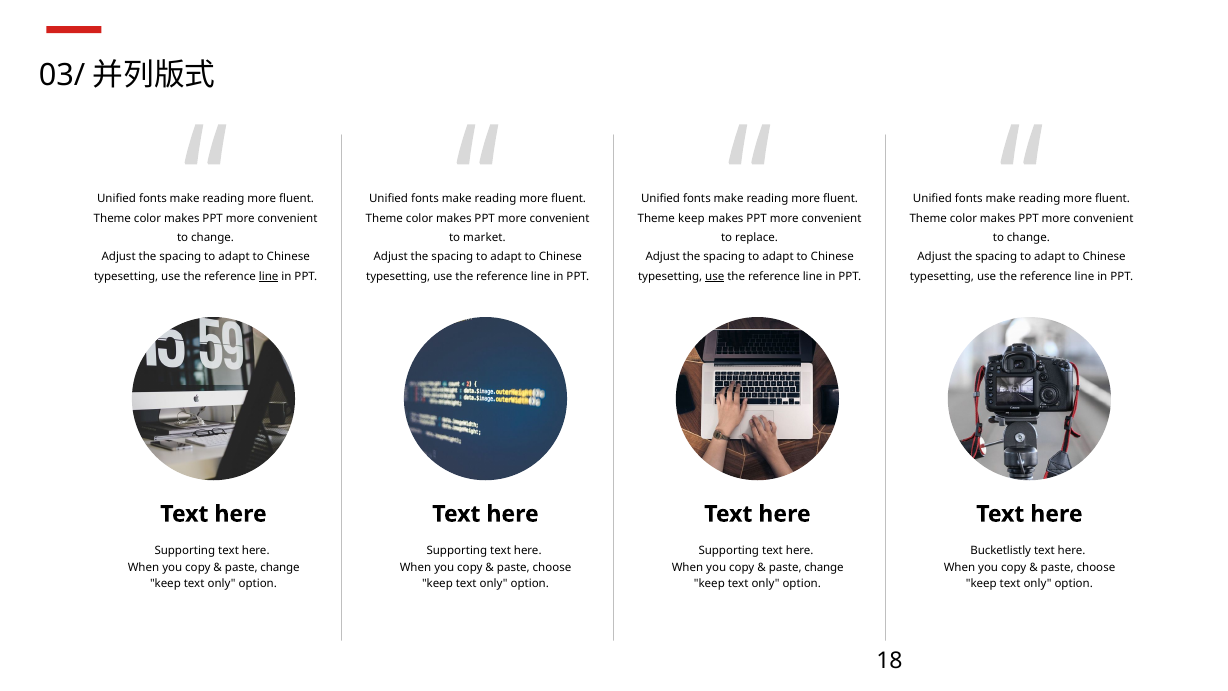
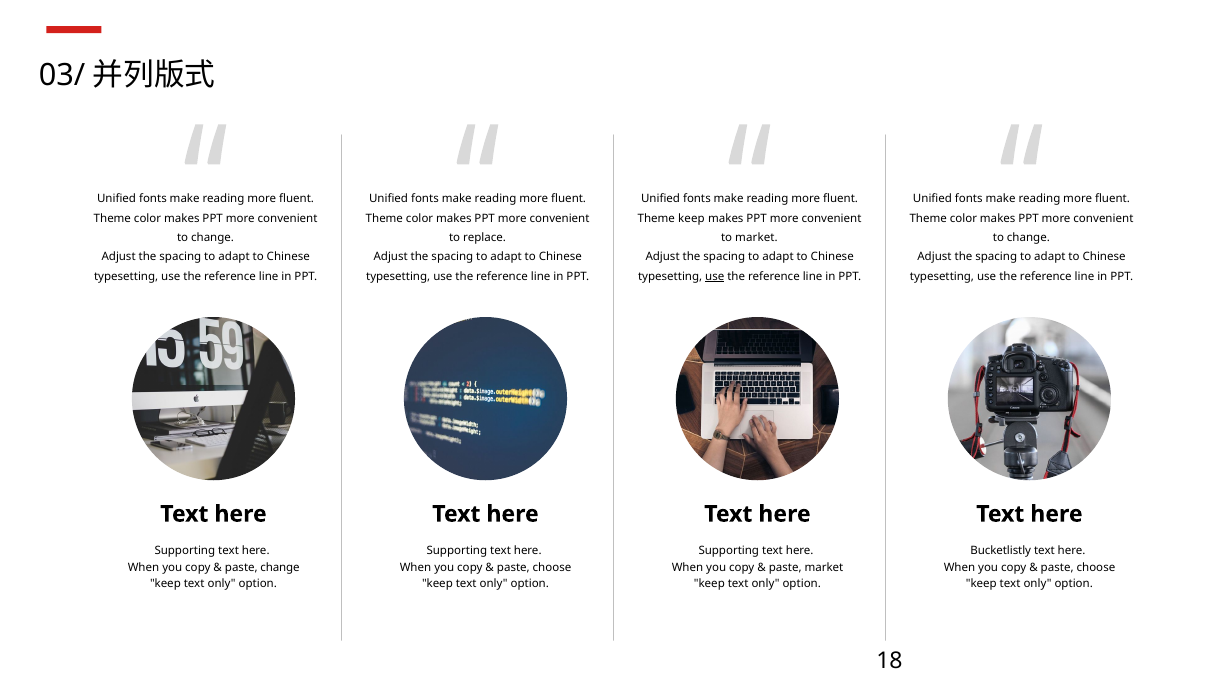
market: market -> replace
to replace: replace -> market
line at (269, 276) underline: present -> none
change at (824, 567): change -> market
